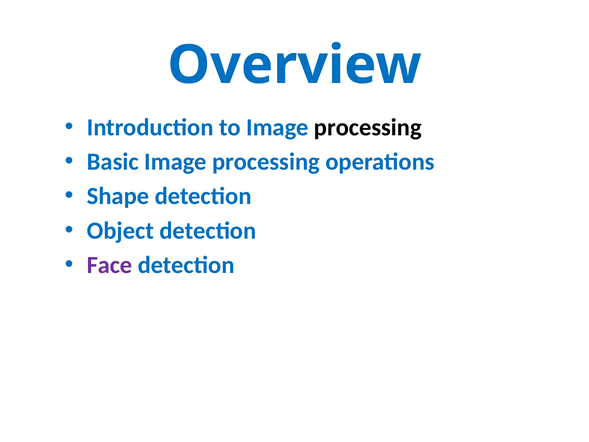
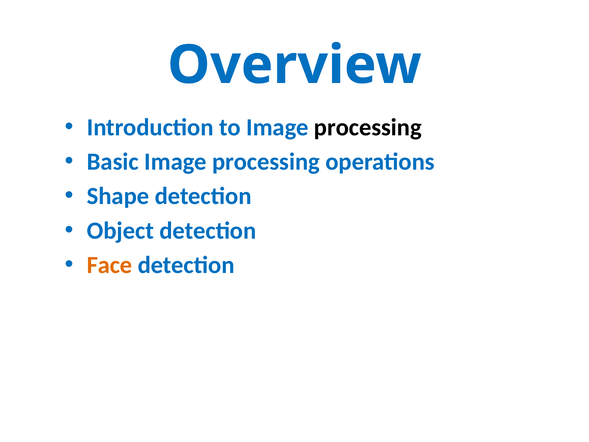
Face colour: purple -> orange
